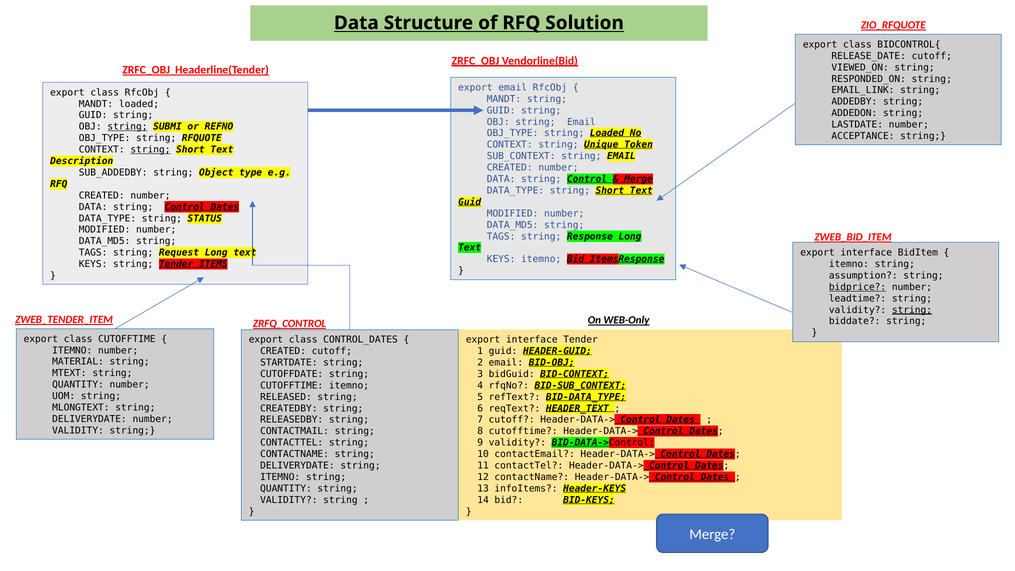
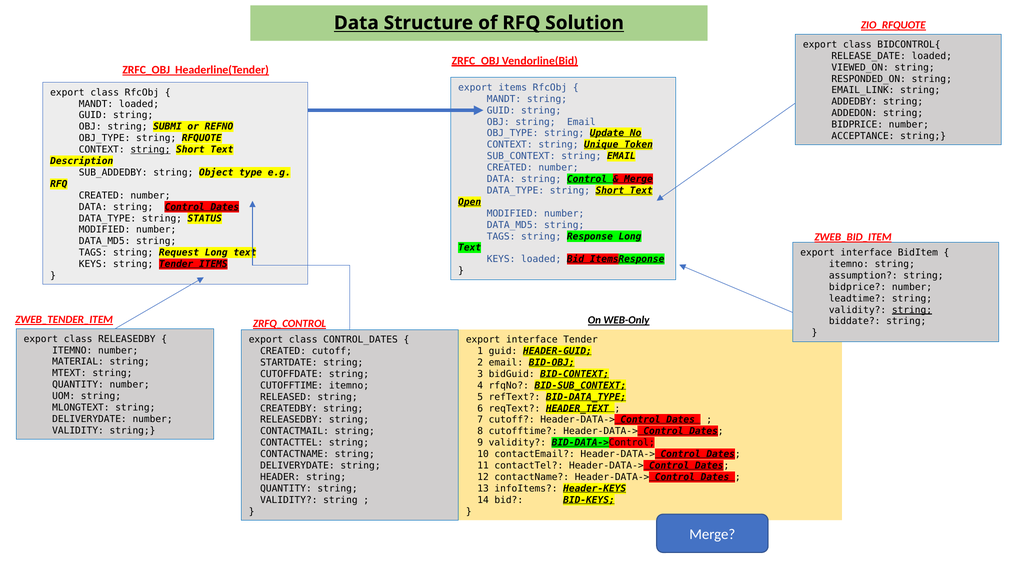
RELEASE_DATE cutoff: cutoff -> loaded
export email: email -> items
LASTDATE at (857, 125): LASTDATE -> BIDPRICE
string at (127, 127) underline: present -> none
string Loaded: Loaded -> Update
Guid at (470, 202): Guid -> Open
KEYS itemno: itemno -> loaded
bidprice at (858, 287) underline: present -> none
class CUTOFFTIME: CUTOFFTIME -> RELEASEDBY
ITEMNO at (280, 477): ITEMNO -> HEADER
